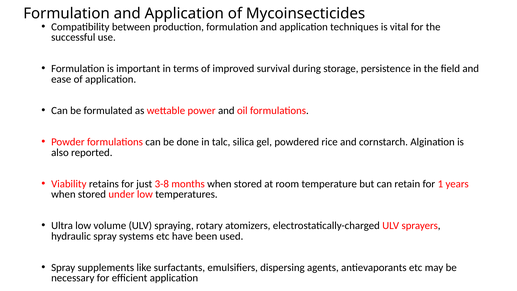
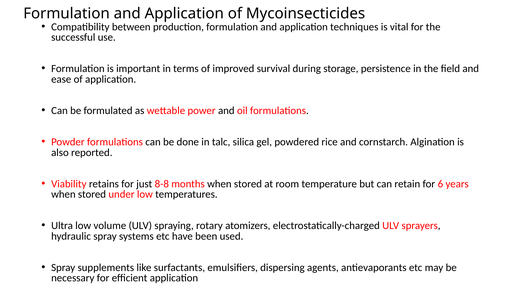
3-8: 3-8 -> 8-8
1: 1 -> 6
